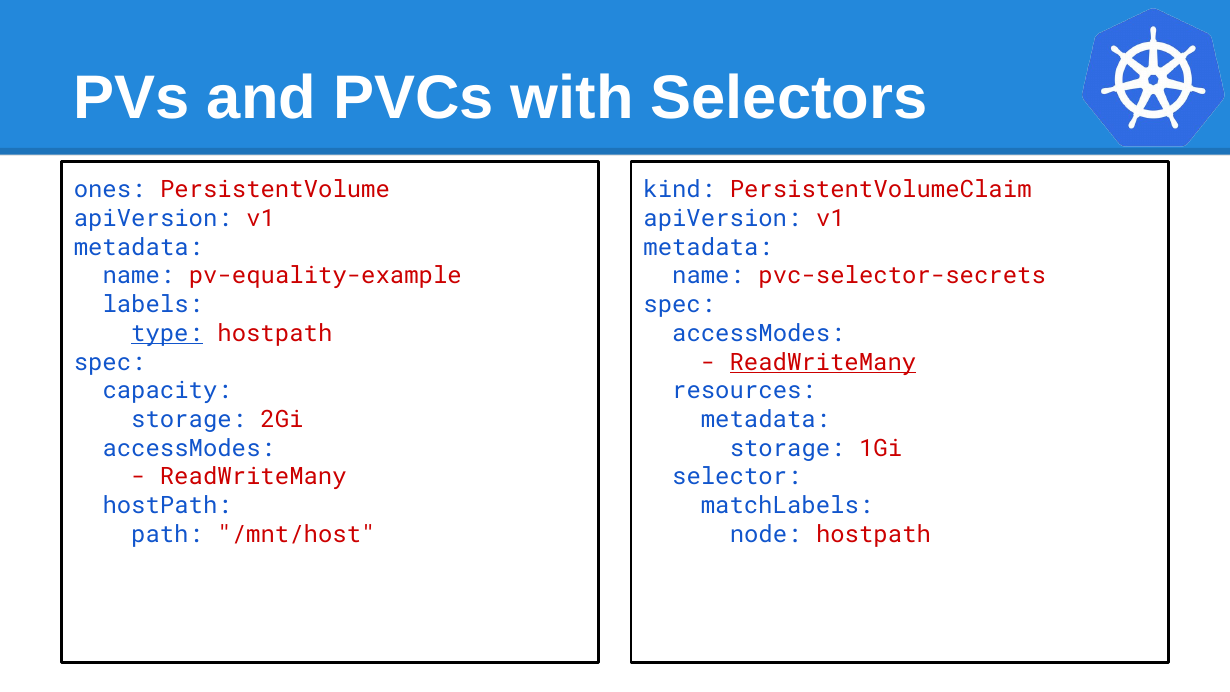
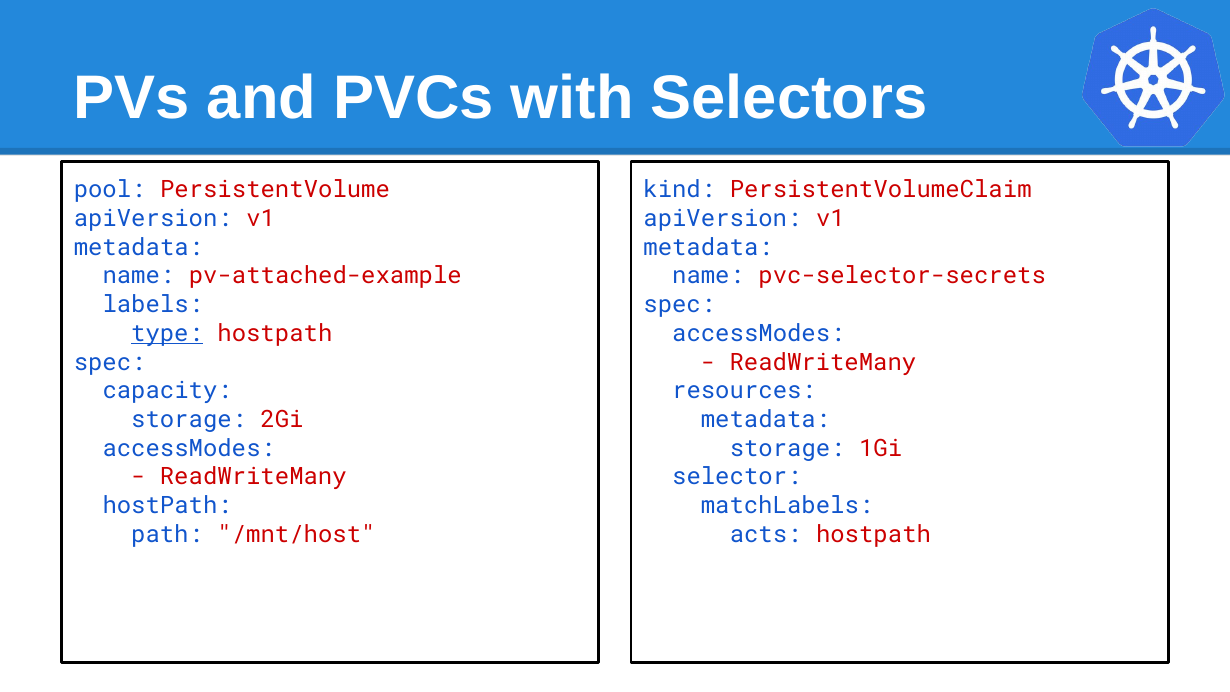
ones: ones -> pool
pv-equality-example: pv-equality-example -> pv-attached-example
ReadWriteMany at (823, 362) underline: present -> none
node: node -> acts
